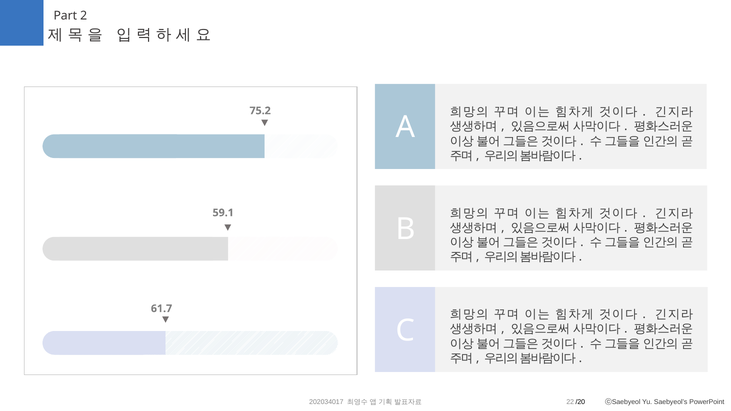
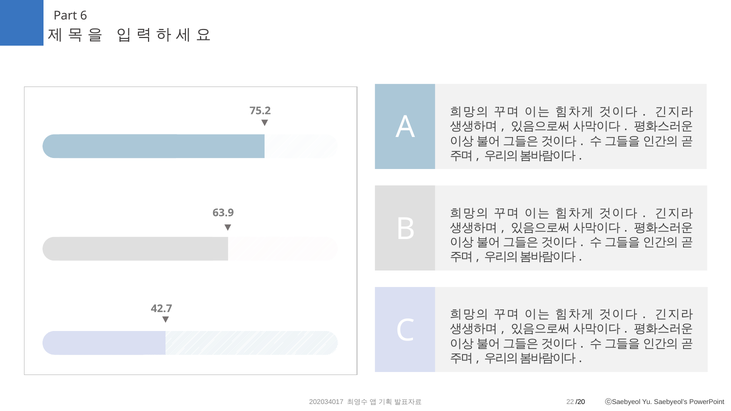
2: 2 -> 6
59.1: 59.1 -> 63.9
61.7: 61.7 -> 42.7
